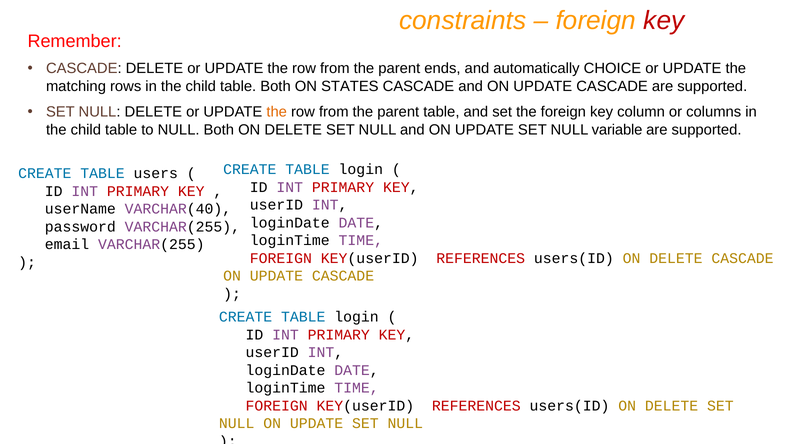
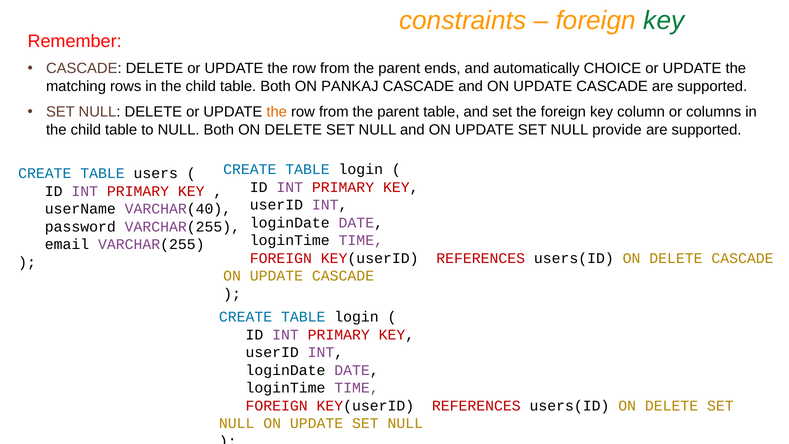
key at (664, 21) colour: red -> green
STATES: STATES -> PANKAJ
variable: variable -> provide
